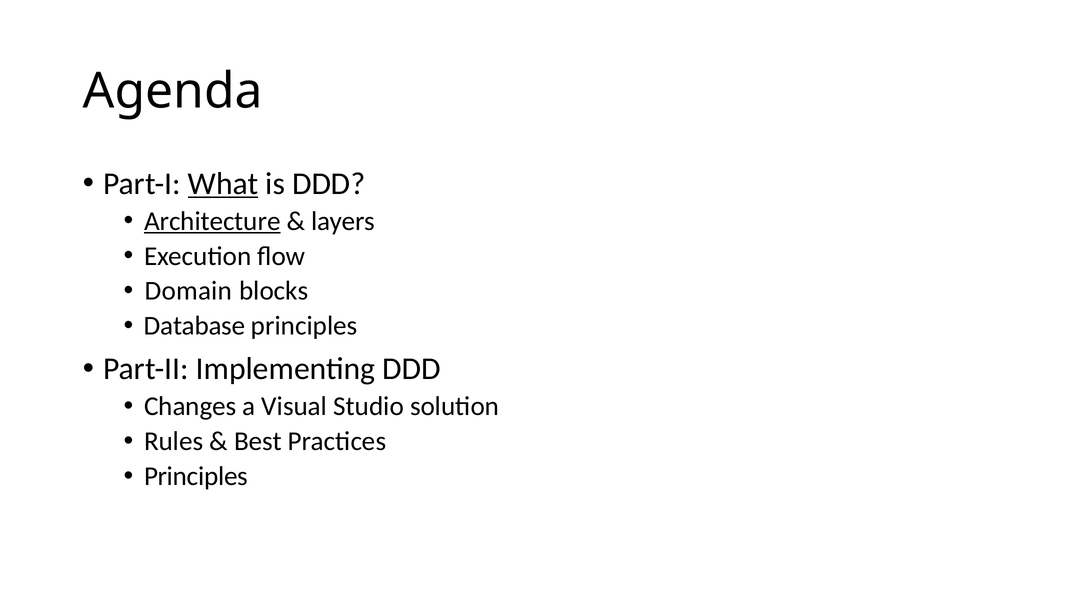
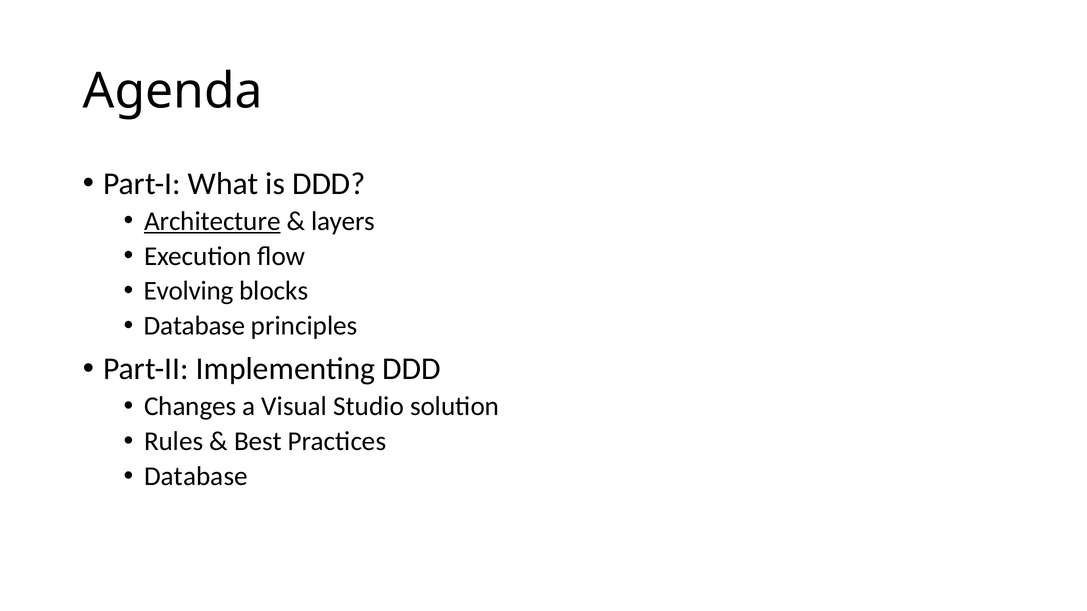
What underline: present -> none
Domain: Domain -> Evolving
Principles at (196, 477): Principles -> Database
